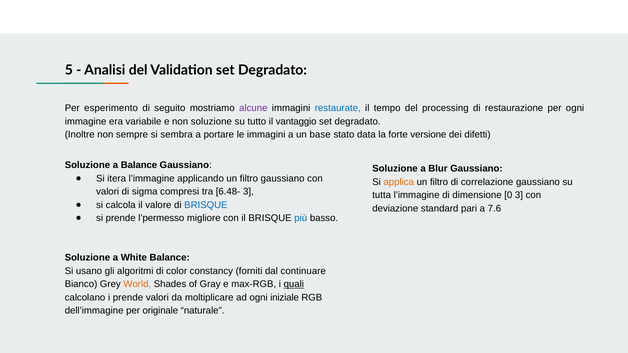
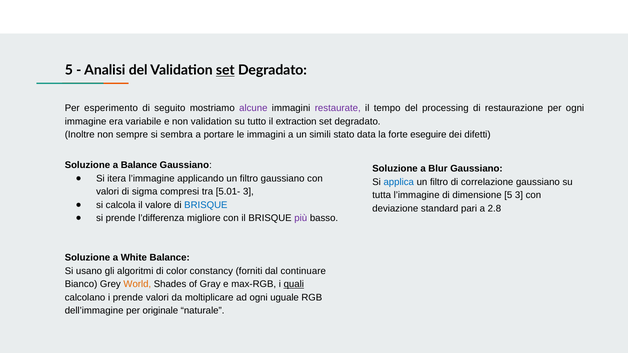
set at (225, 70) underline: none -> present
restaurate colour: blue -> purple
non soluzione: soluzione -> validation
vantaggio: vantaggio -> extraction
base: base -> simili
versione: versione -> eseguire
applica colour: orange -> blue
6.48-: 6.48- -> 5.01-
dimensione 0: 0 -> 5
7.6: 7.6 -> 2.8
l’permesso: l’permesso -> l’differenza
più colour: blue -> purple
iniziale: iniziale -> uguale
